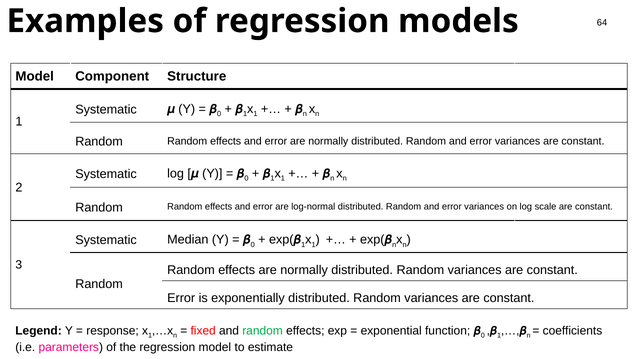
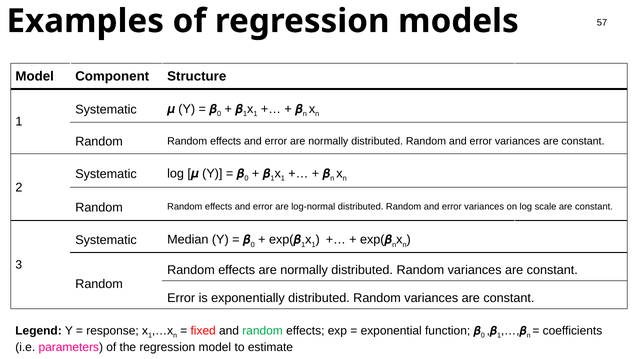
64: 64 -> 57
